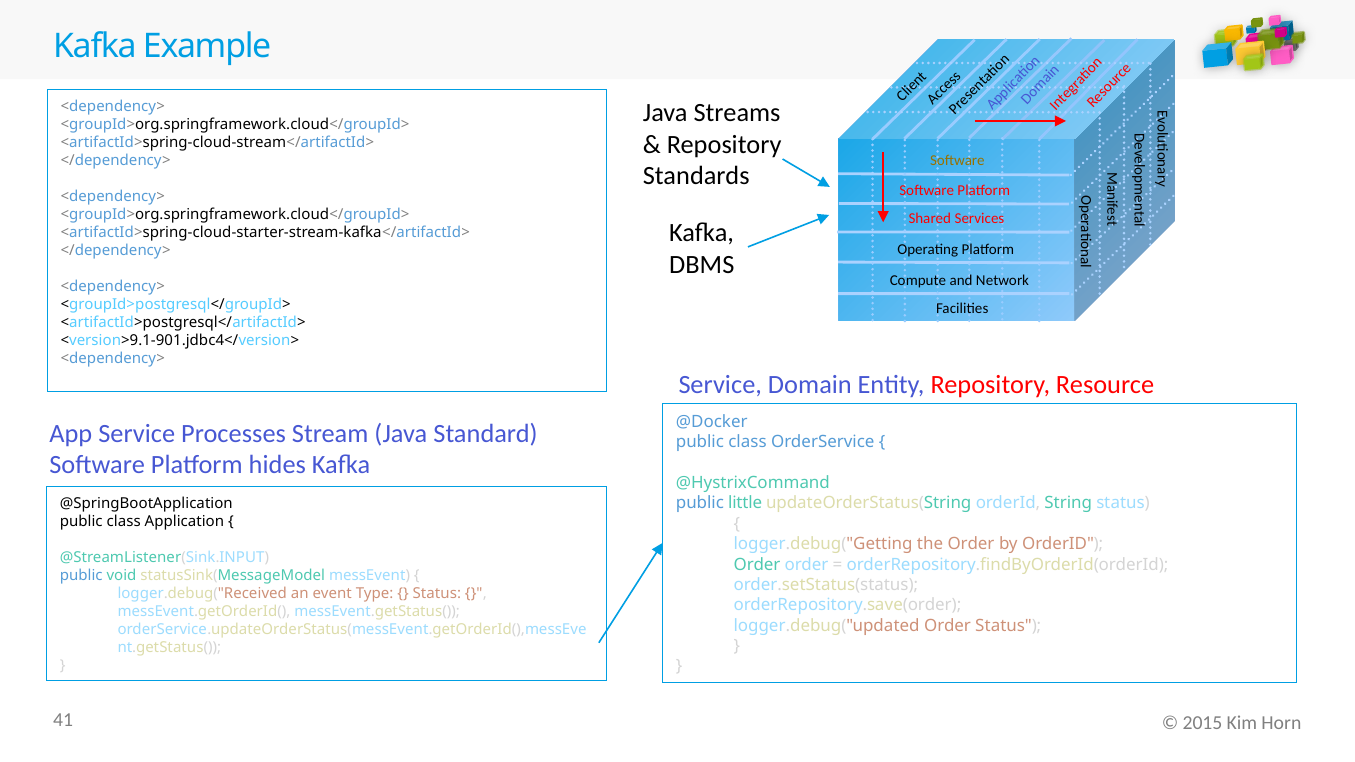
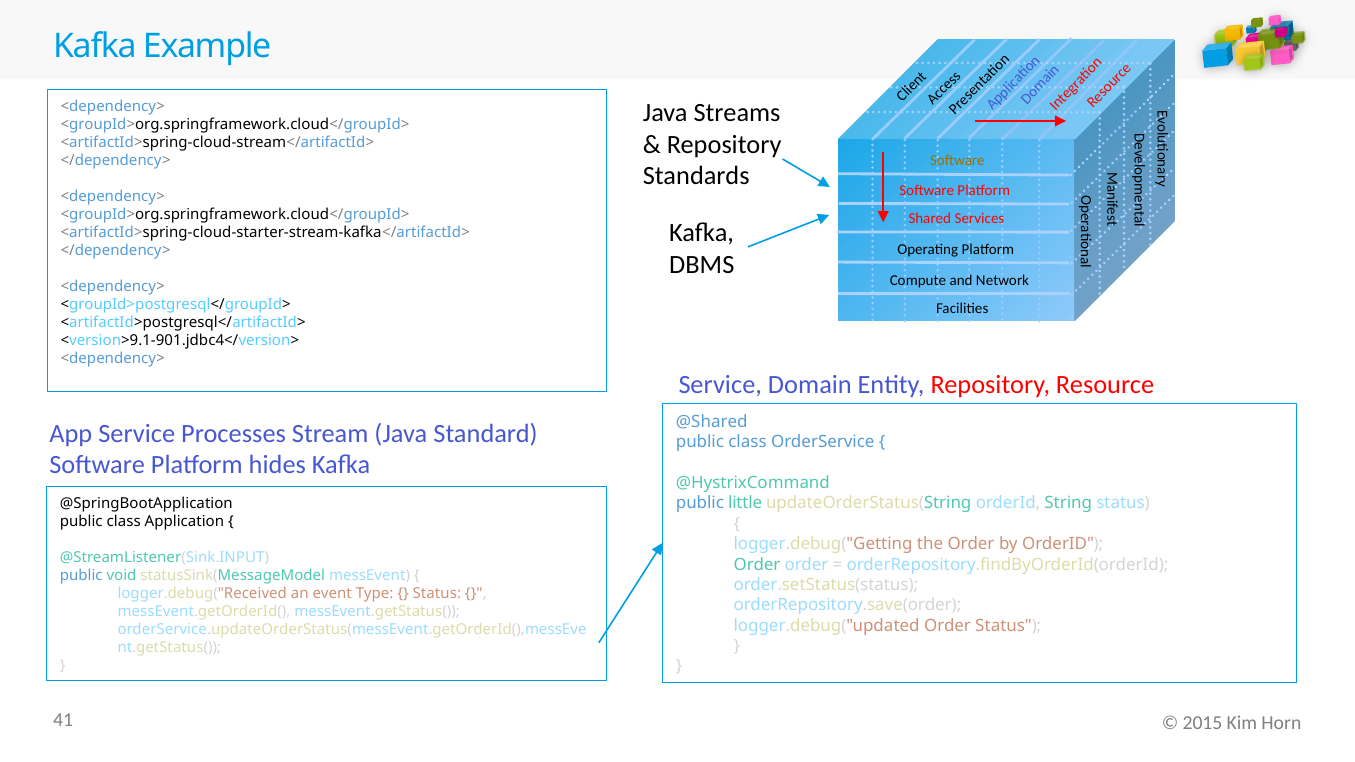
@Docker: @Docker -> @Shared
